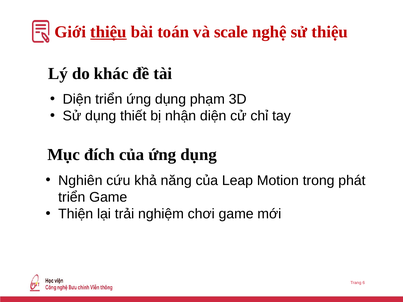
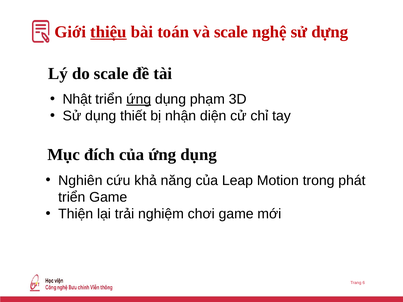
sử thiệu: thiệu -> dựng
do khác: khác -> scale
Diện at (77, 99): Diện -> Nhật
ứng at (139, 99) underline: none -> present
